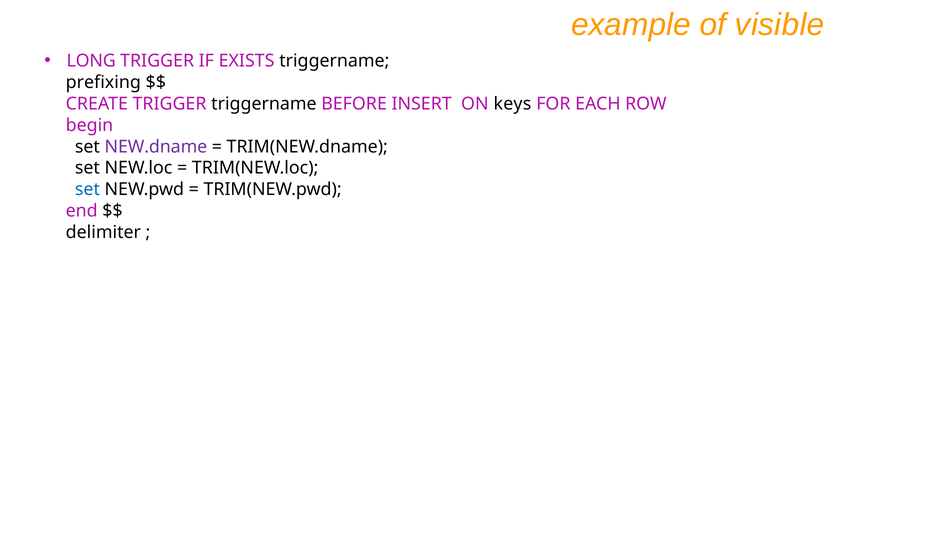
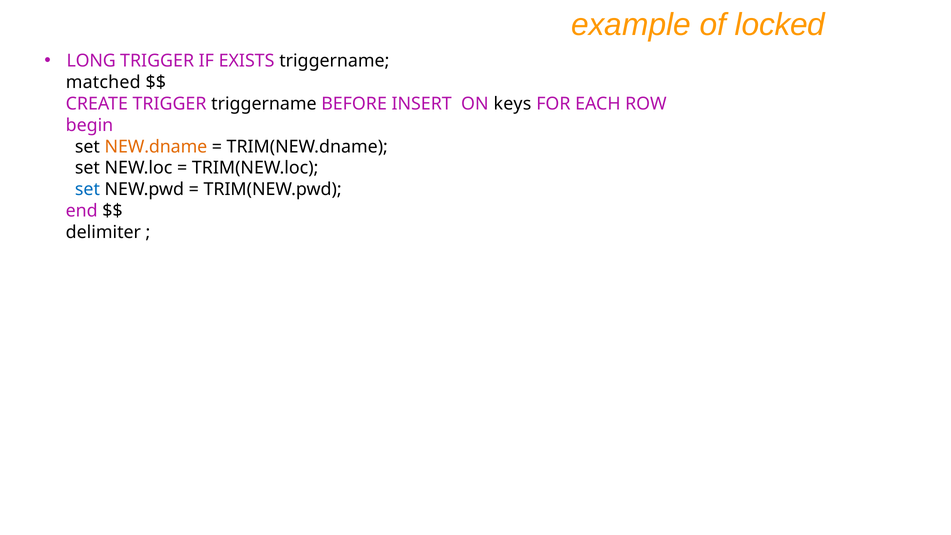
visible: visible -> locked
prefixing: prefixing -> matched
NEW.dname colour: purple -> orange
